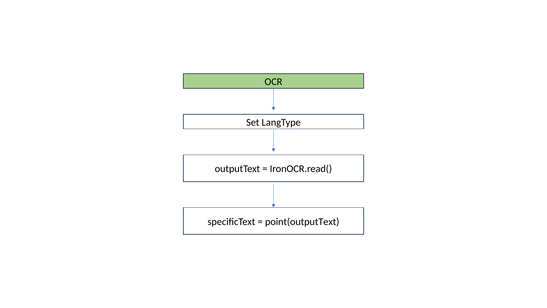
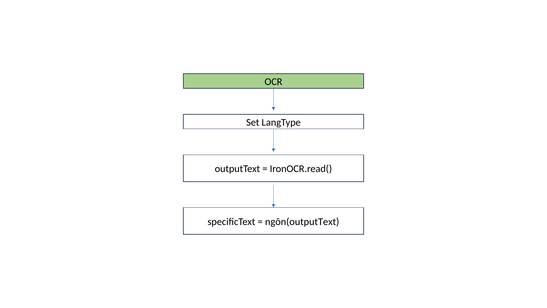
point(outputText: point(outputText -> ngôn(outputText
